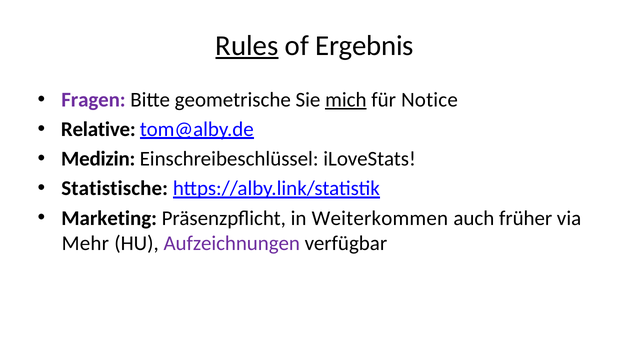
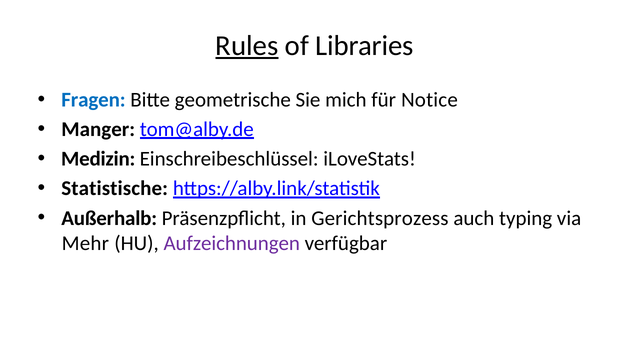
Ergebnis: Ergebnis -> Libraries
Fragen colour: purple -> blue
mich underline: present -> none
Relative: Relative -> Manger
Marketing: Marketing -> Außerhalb
Weiterkommen: Weiterkommen -> Gerichtsprozess
früher: früher -> typing
